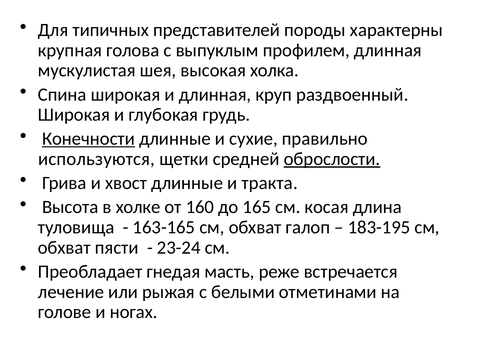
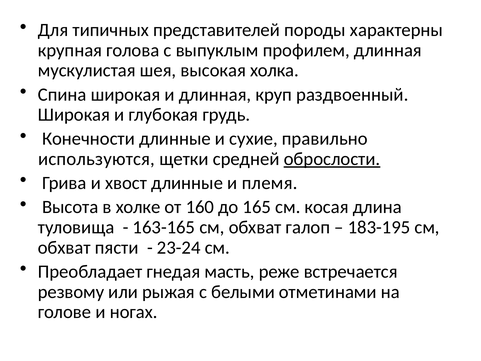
Конечности underline: present -> none
тракта: тракта -> племя
лечение: лечение -> резвому
